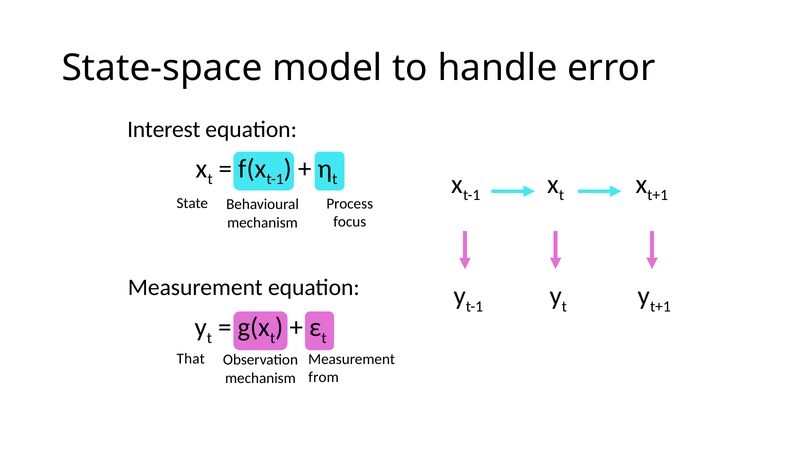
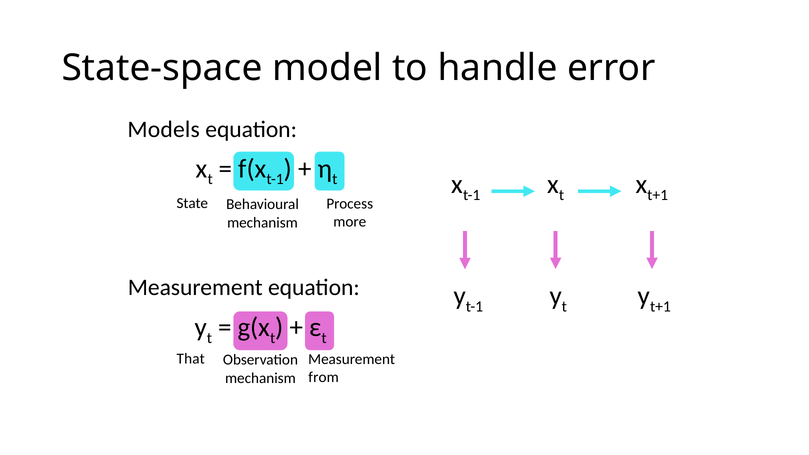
Interest: Interest -> Models
focus: focus -> more
